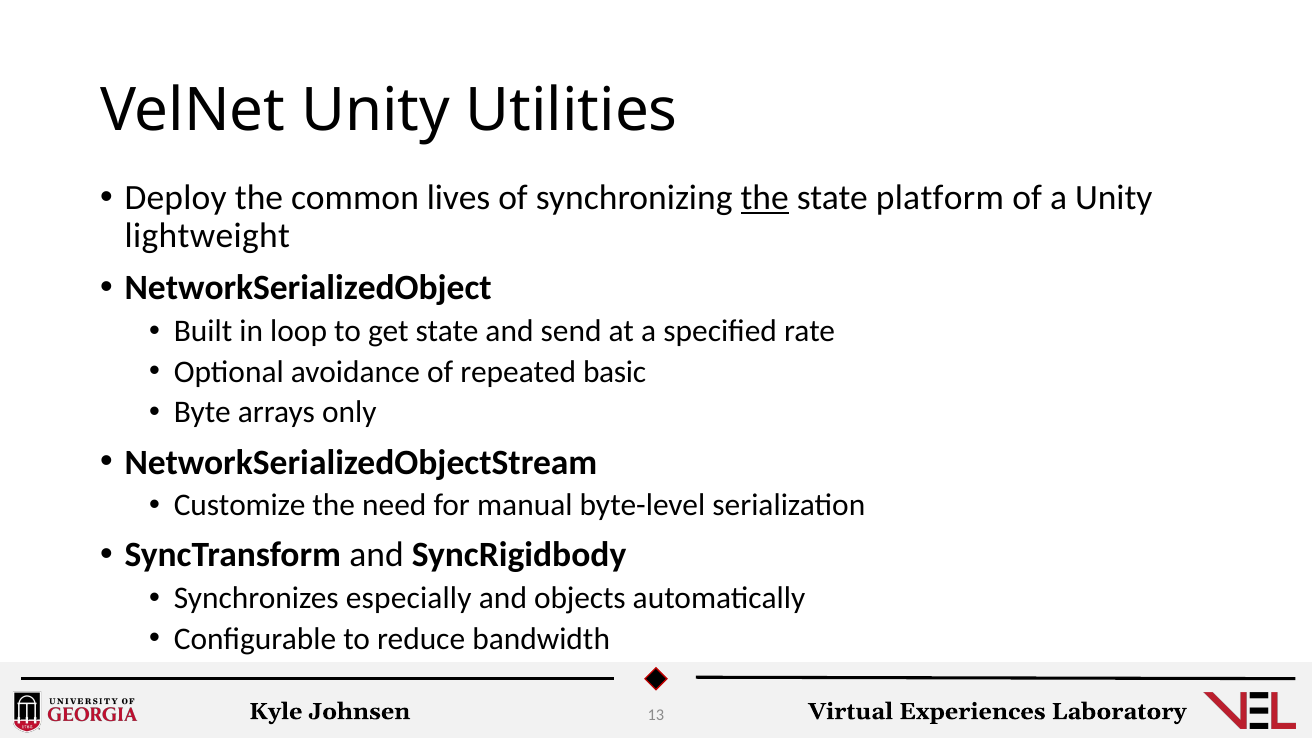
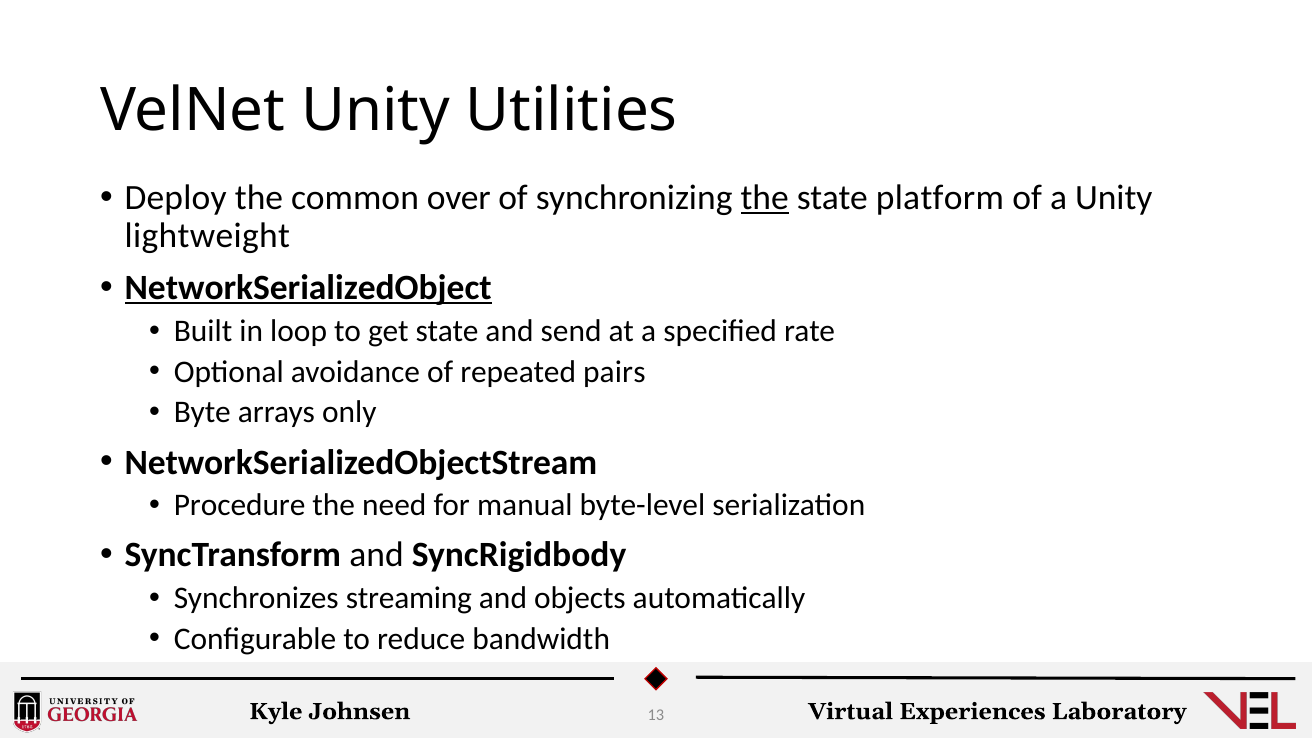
lives: lives -> over
NetworkSerializedObject underline: none -> present
basic: basic -> pairs
Customize: Customize -> Procedure
especially: especially -> streaming
